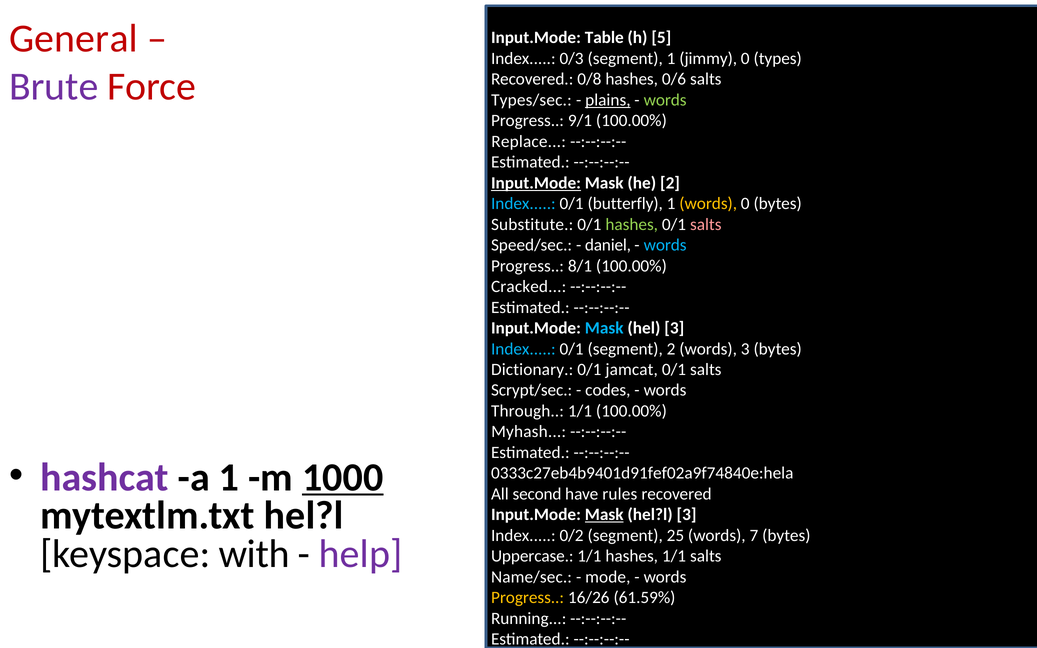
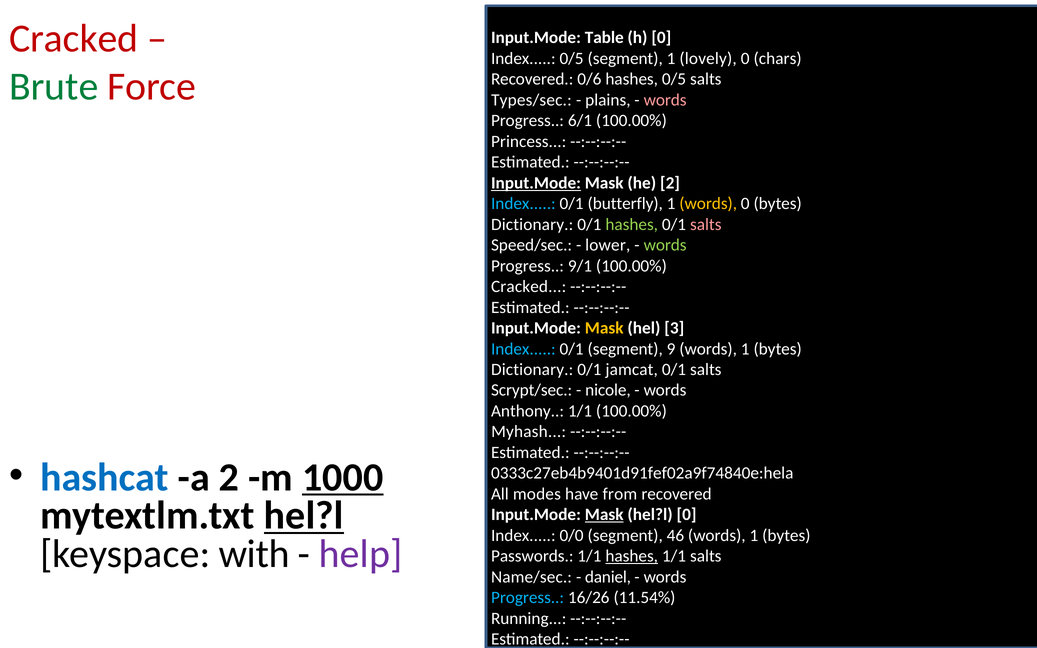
General at (74, 39): General -> Cracked
h 5: 5 -> 0
Index 0/3: 0/3 -> 0/5
jimmy: jimmy -> lovely
types: types -> chars
Brute colour: purple -> green
0/8: 0/8 -> 0/6
hashes 0/6: 0/6 -> 0/5
plains underline: present -> none
words at (665, 100) colour: light green -> pink
9/1: 9/1 -> 6/1
Replace: Replace -> Princess
Substitute at (532, 224): Substitute -> Dictionary
daniel: daniel -> lower
words at (665, 245) colour: light blue -> light green
8/1: 8/1 -> 9/1
Mask at (604, 328) colour: light blue -> yellow
segment 2: 2 -> 9
3 at (745, 349): 3 -> 1
codes: codes -> nicole
Through: Through -> Anthony
hashcat colour: purple -> blue
a 1: 1 -> 2
second: second -> modes
rules: rules -> from
hel?l at (304, 516) underline: none -> present
hel?l 3: 3 -> 0
0/2: 0/2 -> 0/0
25: 25 -> 46
7 at (754, 536): 7 -> 1
Uppercase: Uppercase -> Passwords
hashes at (632, 556) underline: none -> present
mode: mode -> daniel
Progress at (528, 598) colour: yellow -> light blue
61.59%: 61.59% -> 11.54%
